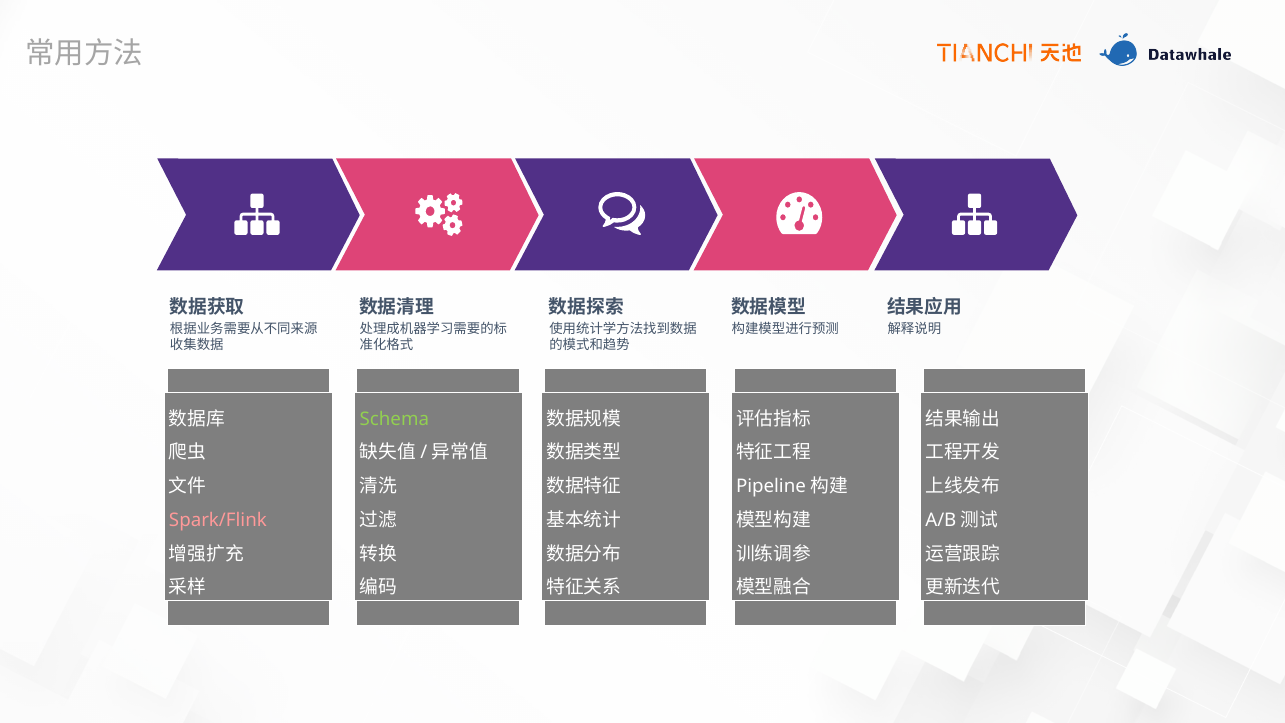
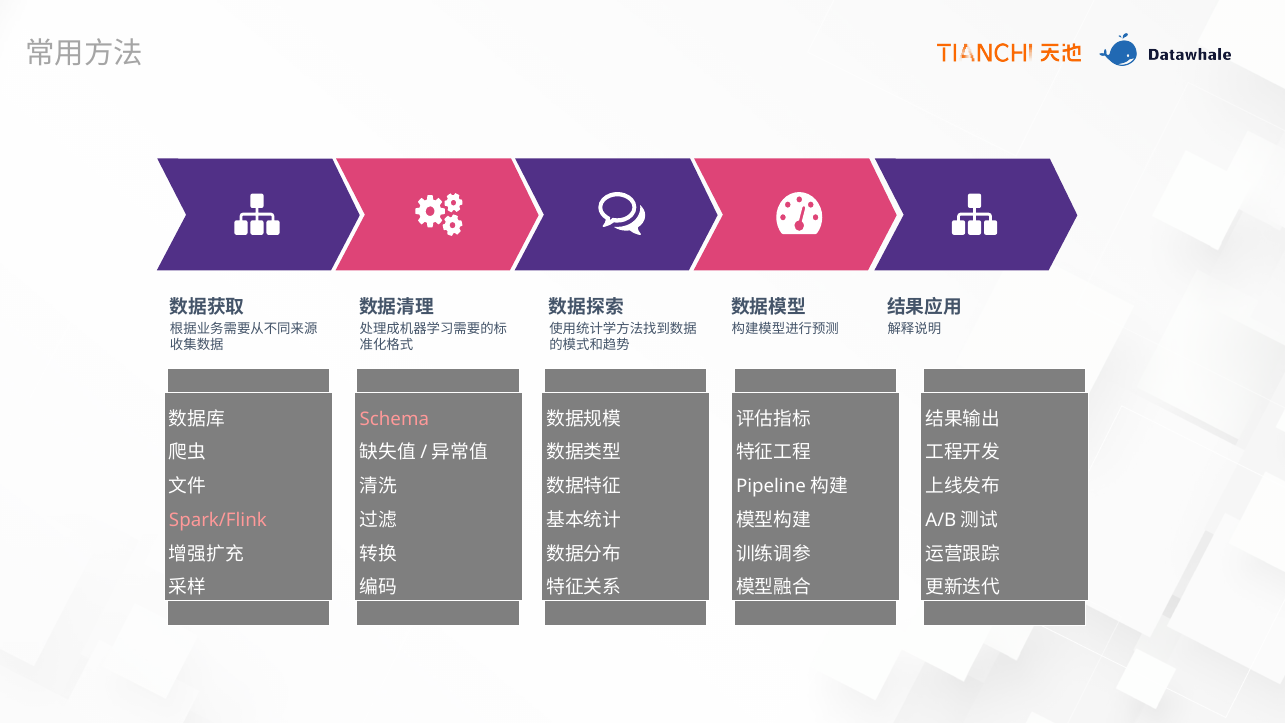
Schema colour: light green -> pink
